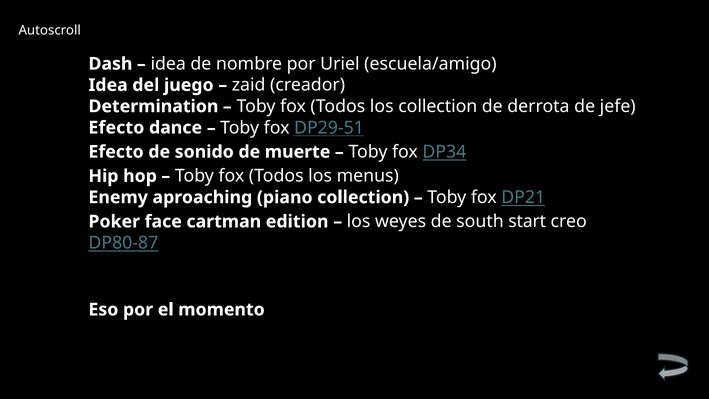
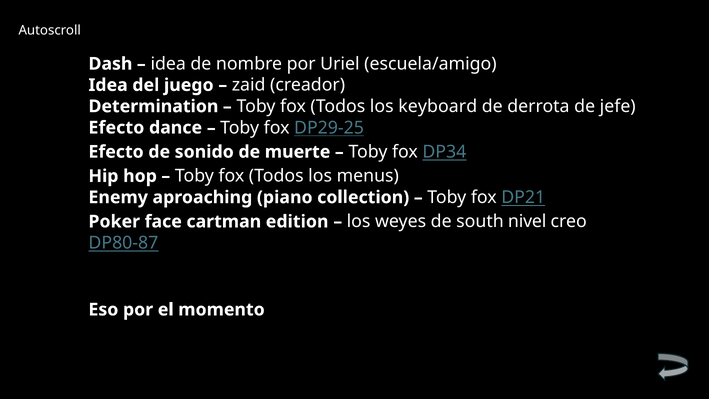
los collection: collection -> keyboard
DP29-51: DP29-51 -> DP29-25
start: start -> nivel
